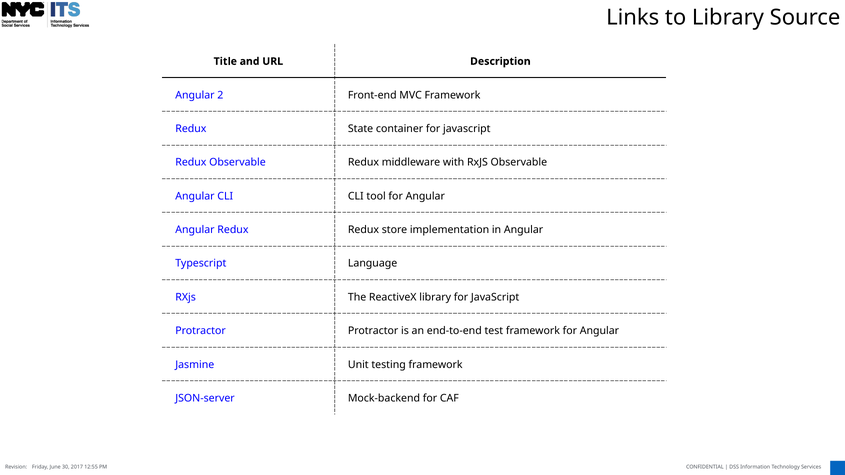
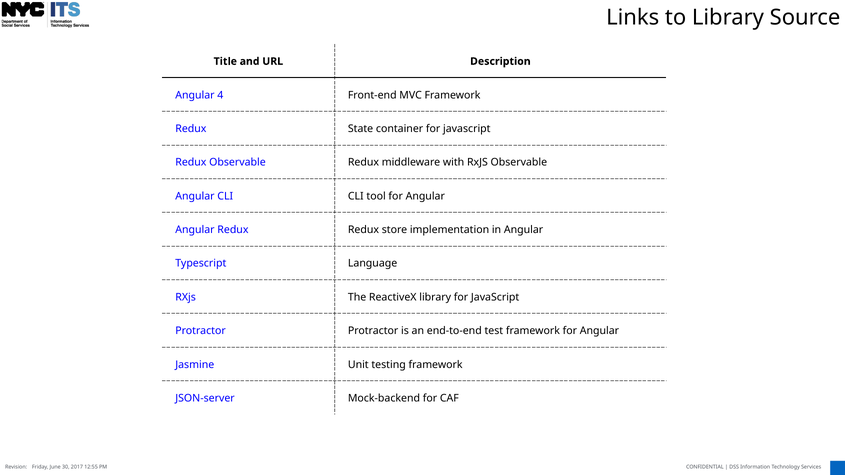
2: 2 -> 4
